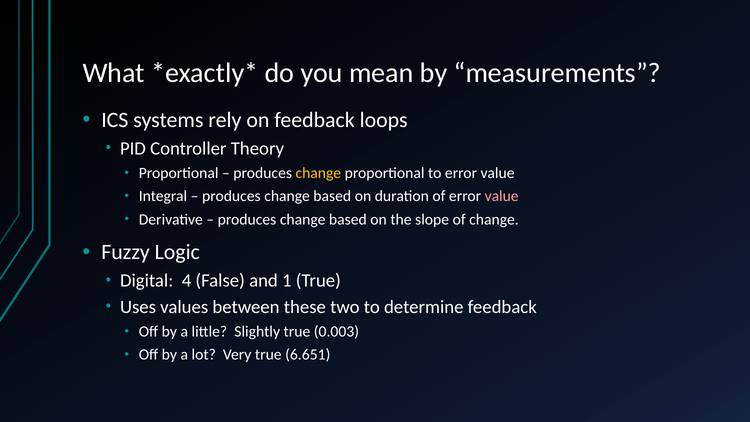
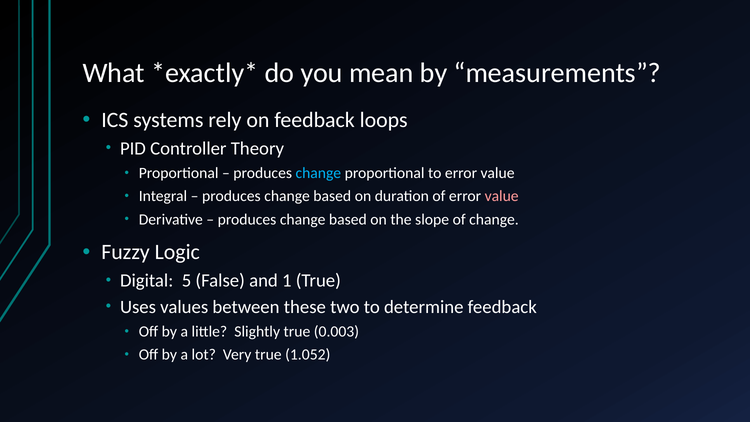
change at (318, 173) colour: yellow -> light blue
4: 4 -> 5
6.651: 6.651 -> 1.052
